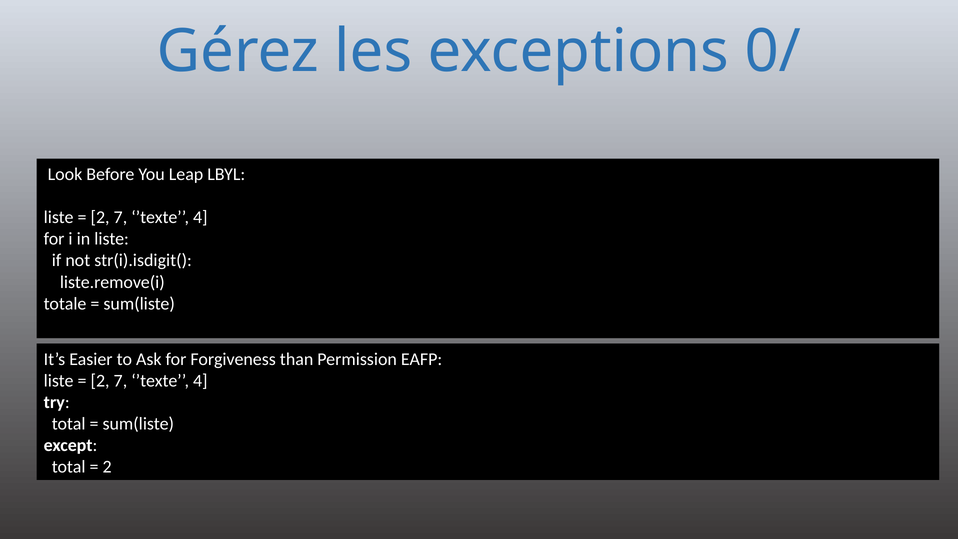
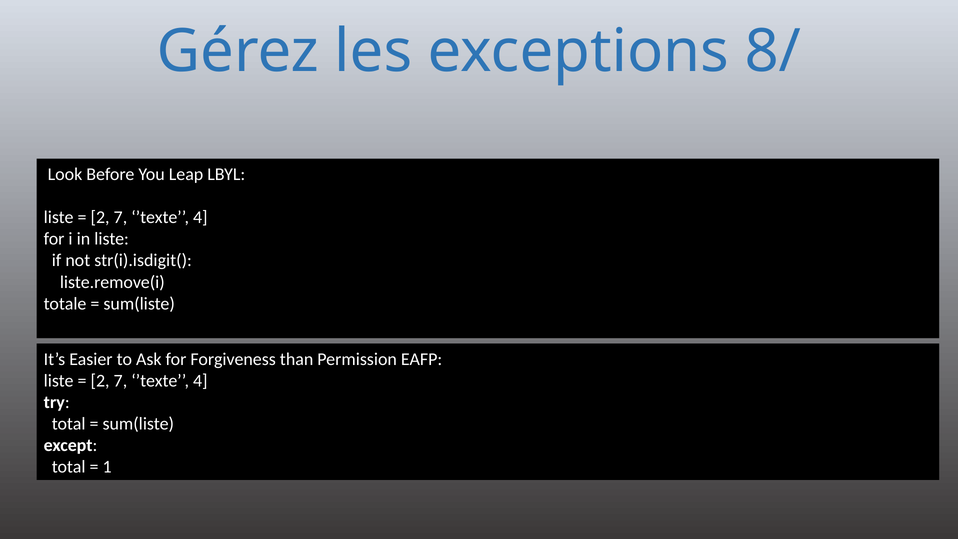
0/: 0/ -> 8/
2 at (107, 467): 2 -> 1
